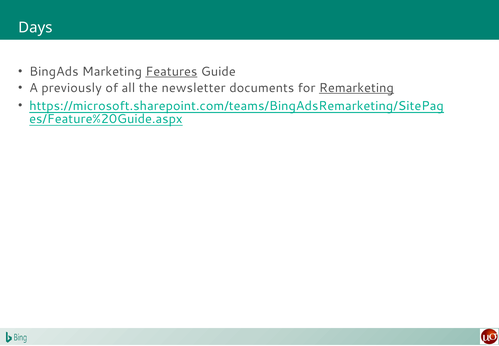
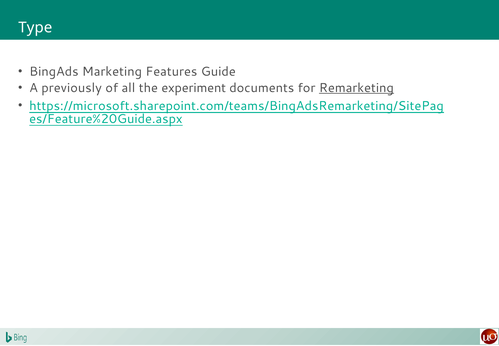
Days: Days -> Type
Features underline: present -> none
newsletter: newsletter -> experiment
